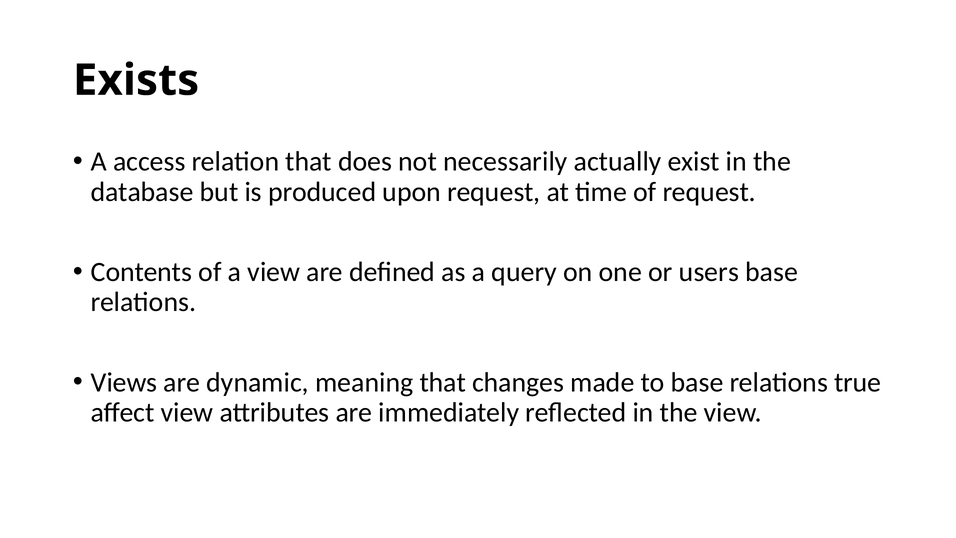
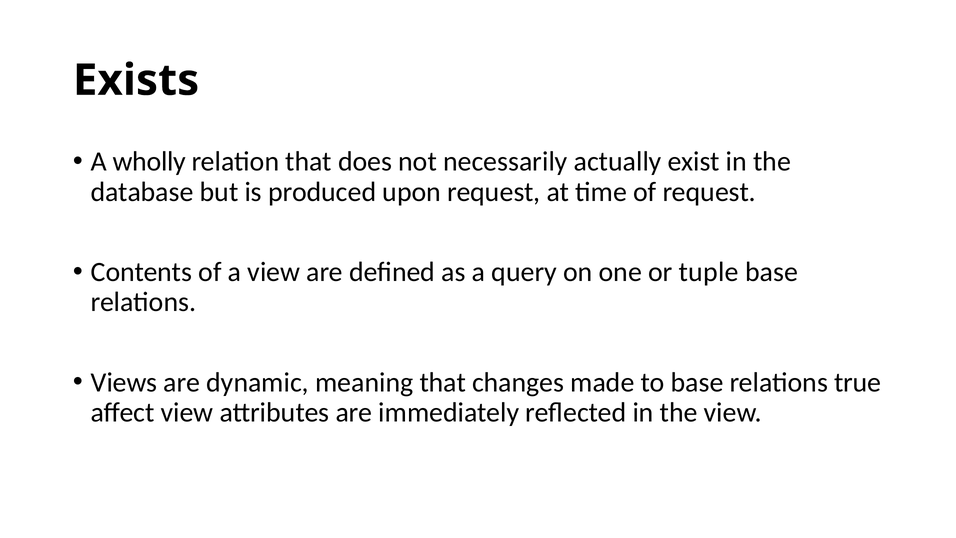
access: access -> wholly
users: users -> tuple
